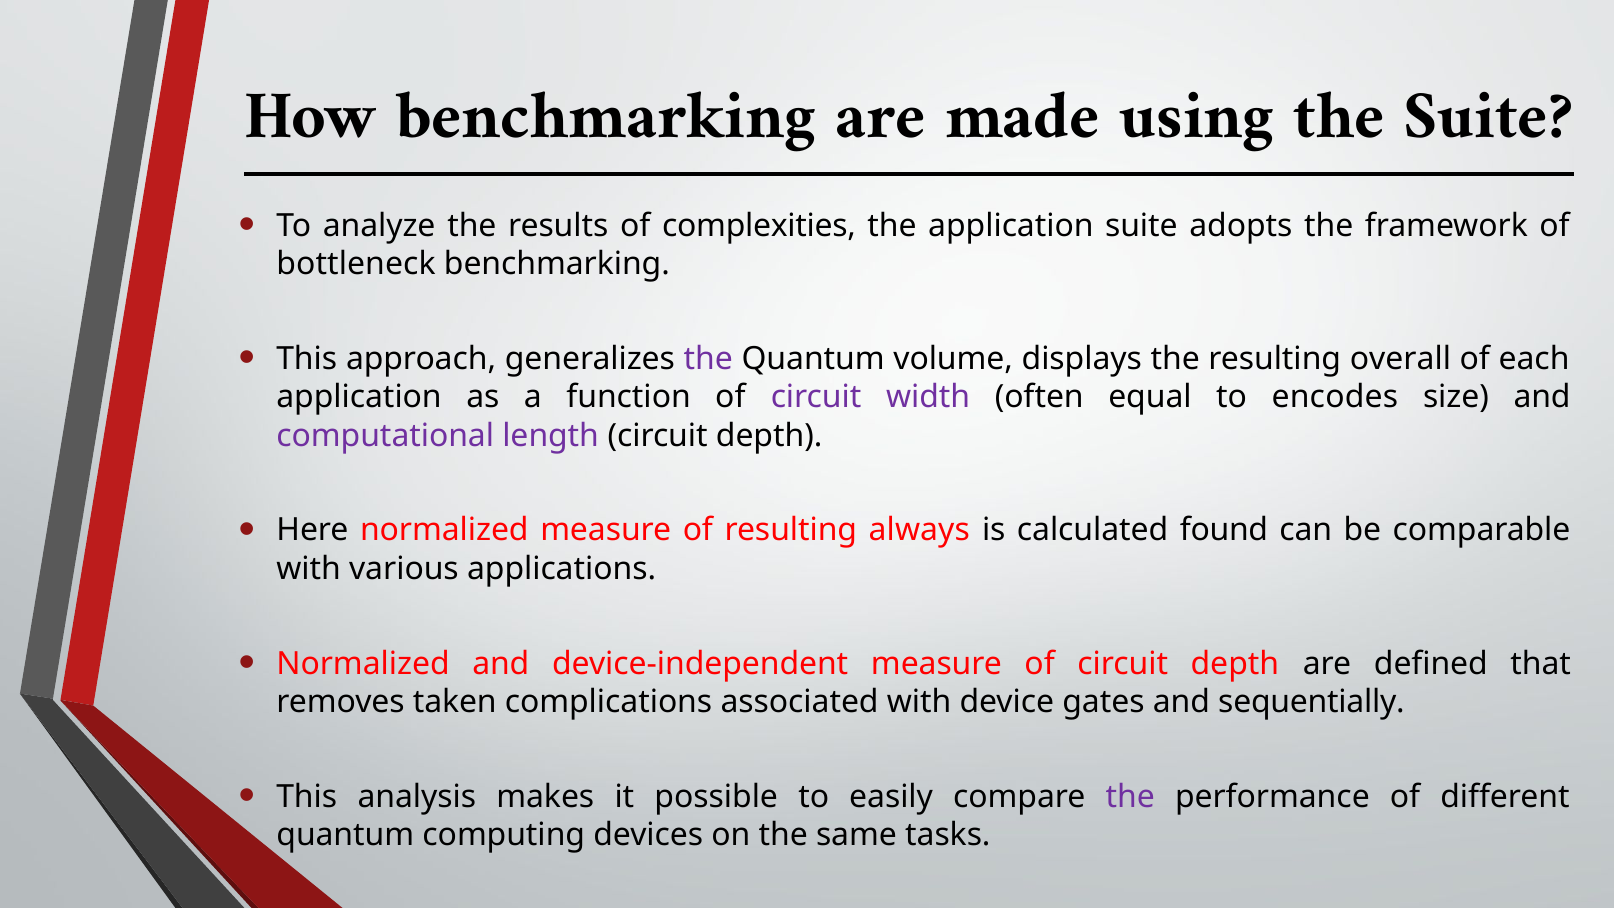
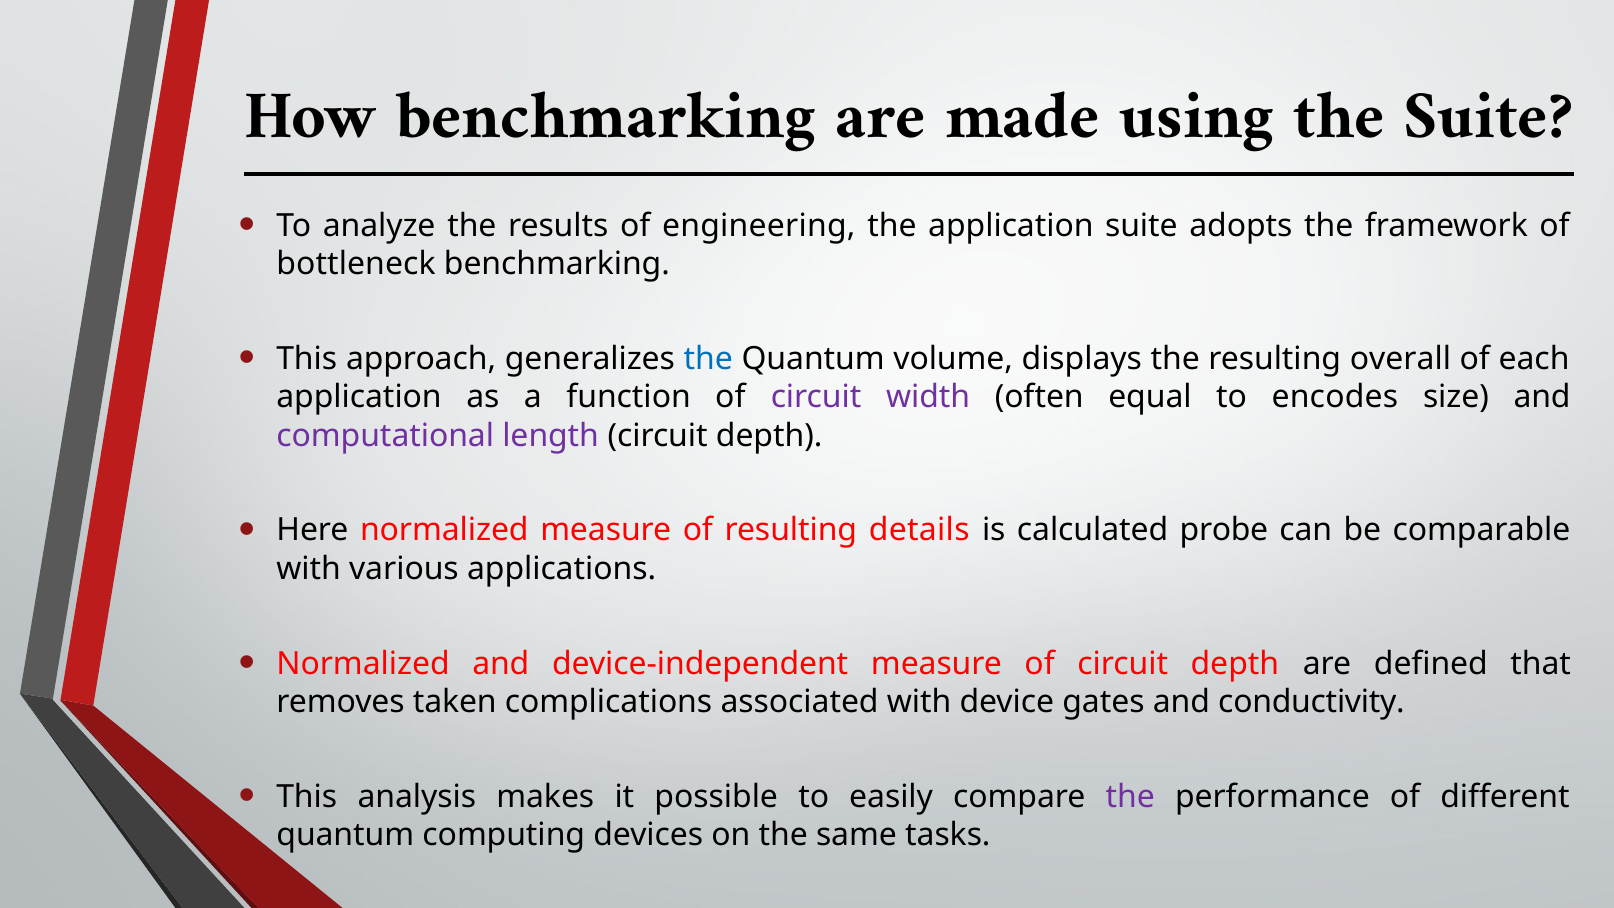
complexities: complexities -> engineering
the at (708, 359) colour: purple -> blue
always: always -> details
found: found -> probe
sequentially: sequentially -> conductivity
